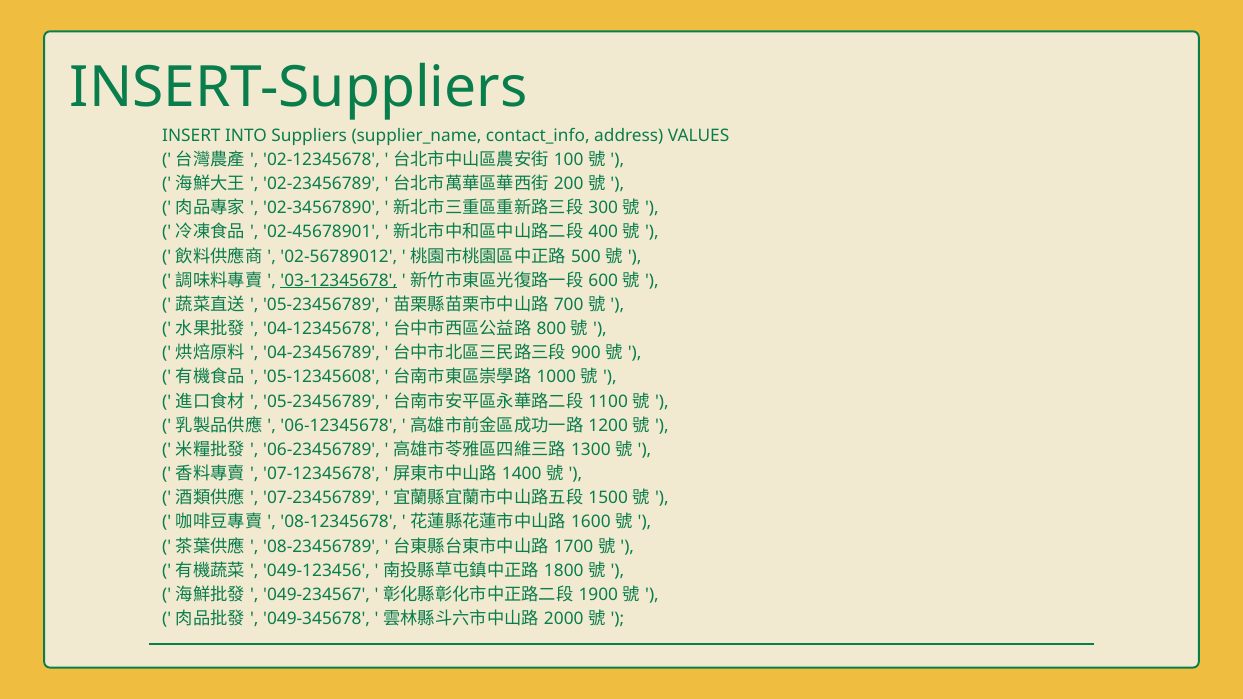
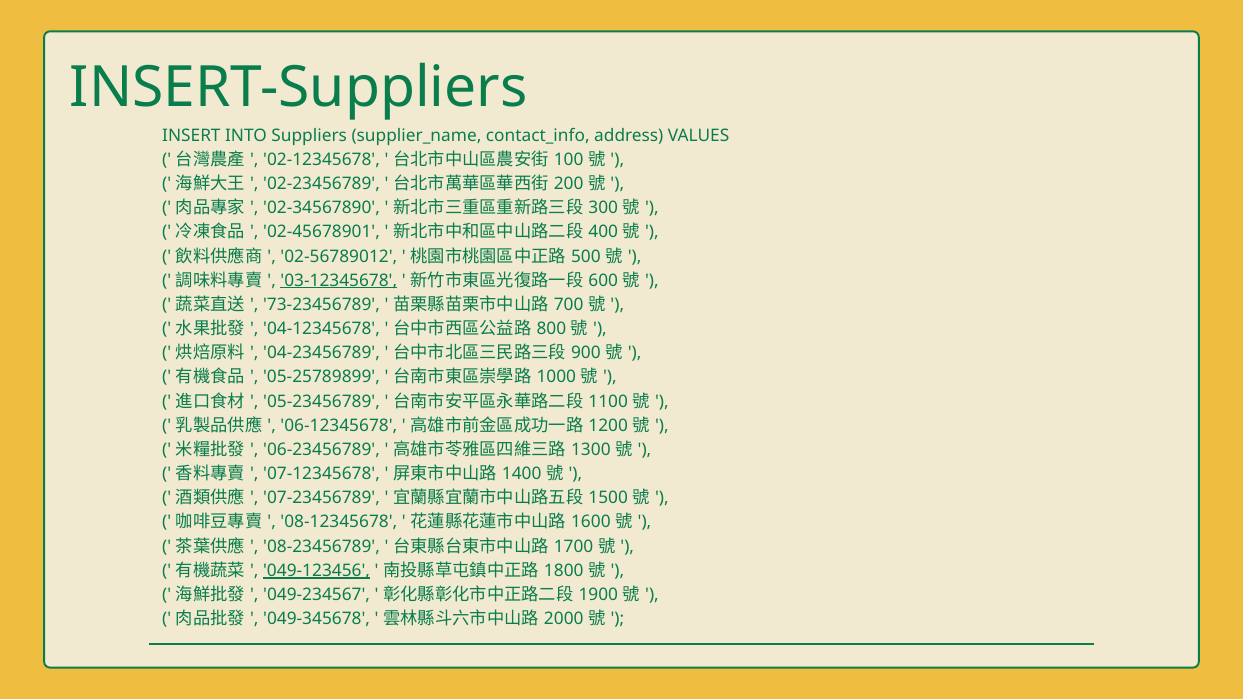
05-23456789 at (322, 305): 05-23456789 -> 73-23456789
05-12345608: 05-12345608 -> 05-25789899
049-123456 underline: none -> present
